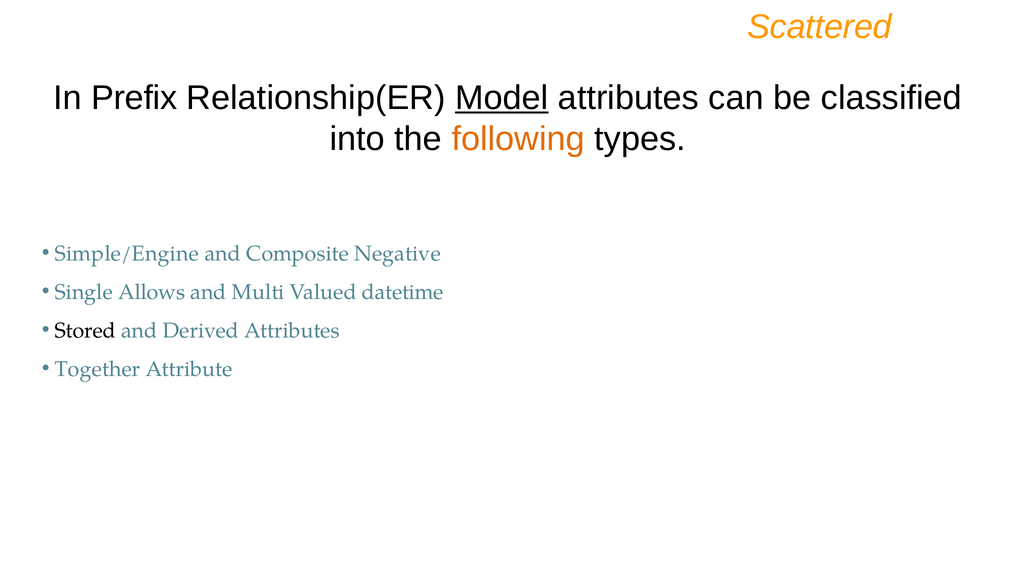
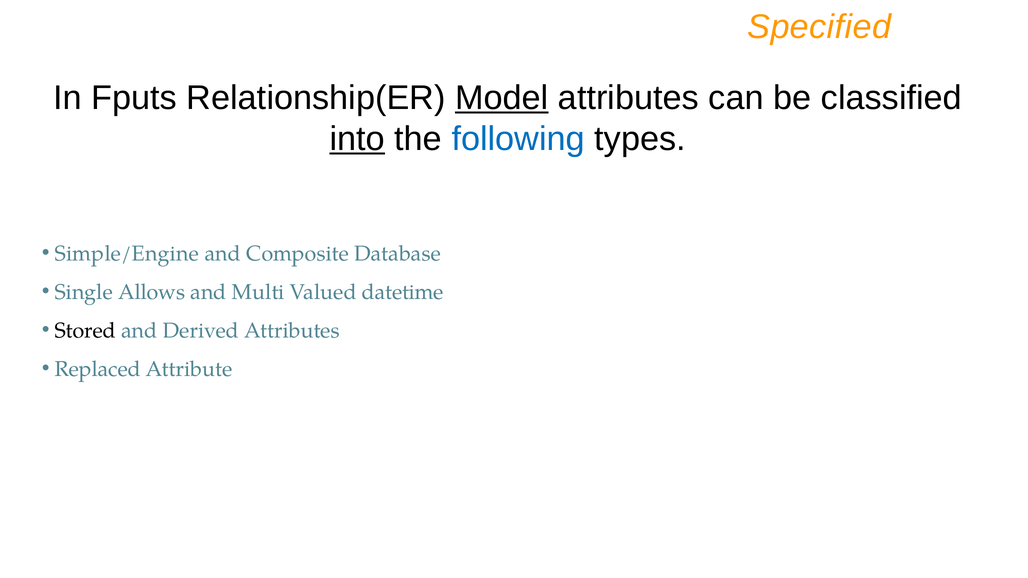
Scattered: Scattered -> Specified
Prefix: Prefix -> Fputs
into underline: none -> present
following colour: orange -> blue
Negative: Negative -> Database
Together: Together -> Replaced
